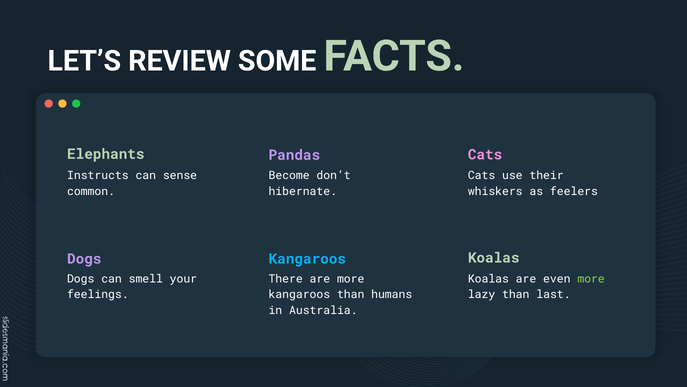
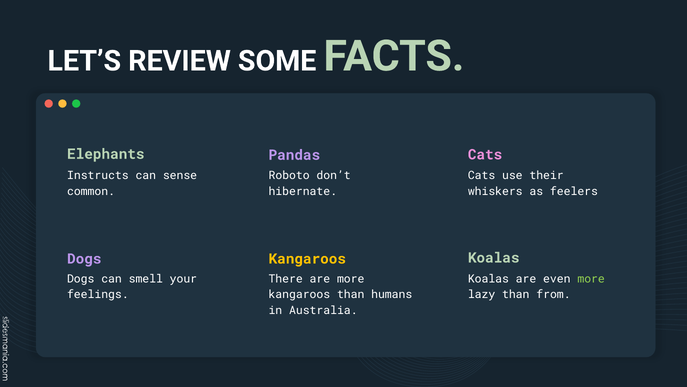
Become: Become -> Roboto
Kangaroos at (307, 258) colour: light blue -> yellow
last: last -> from
